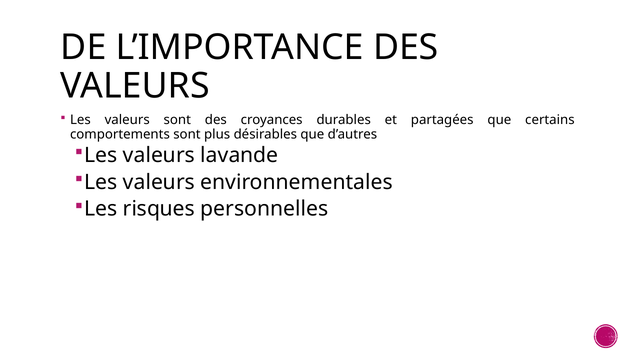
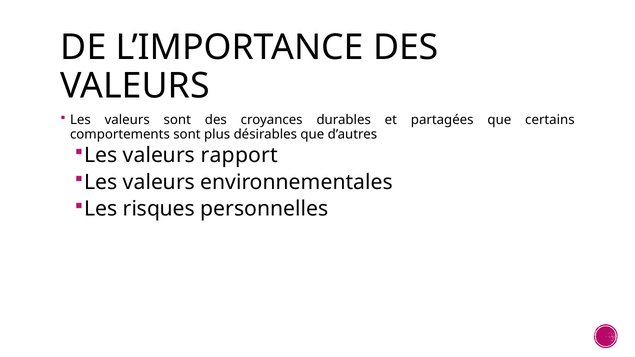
lavande: lavande -> rapport
